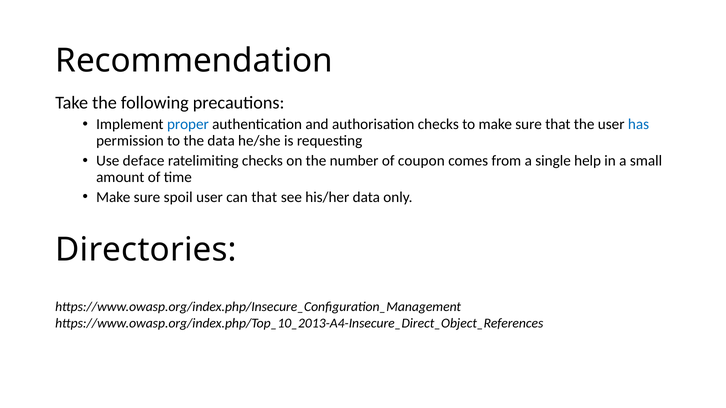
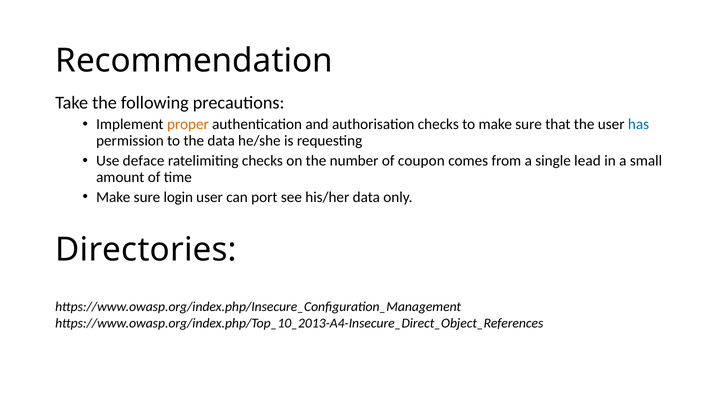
proper colour: blue -> orange
help: help -> lead
spoil: spoil -> login
can that: that -> port
